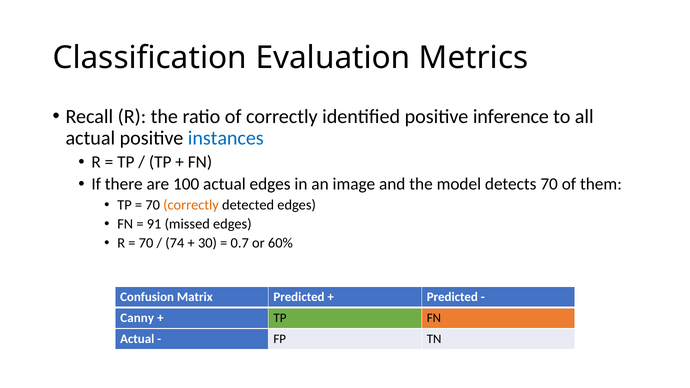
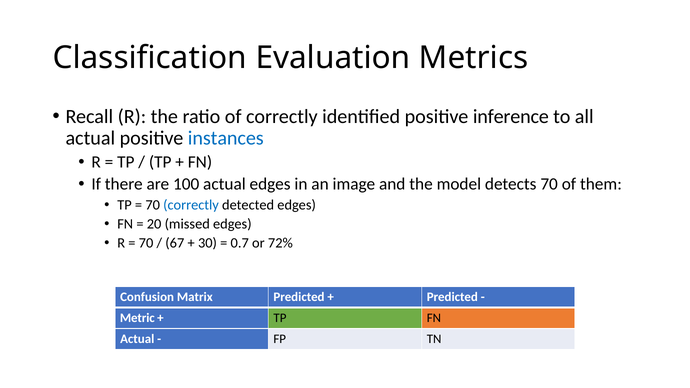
correctly at (191, 205) colour: orange -> blue
91: 91 -> 20
74: 74 -> 67
60%: 60% -> 72%
Canny: Canny -> Metric
